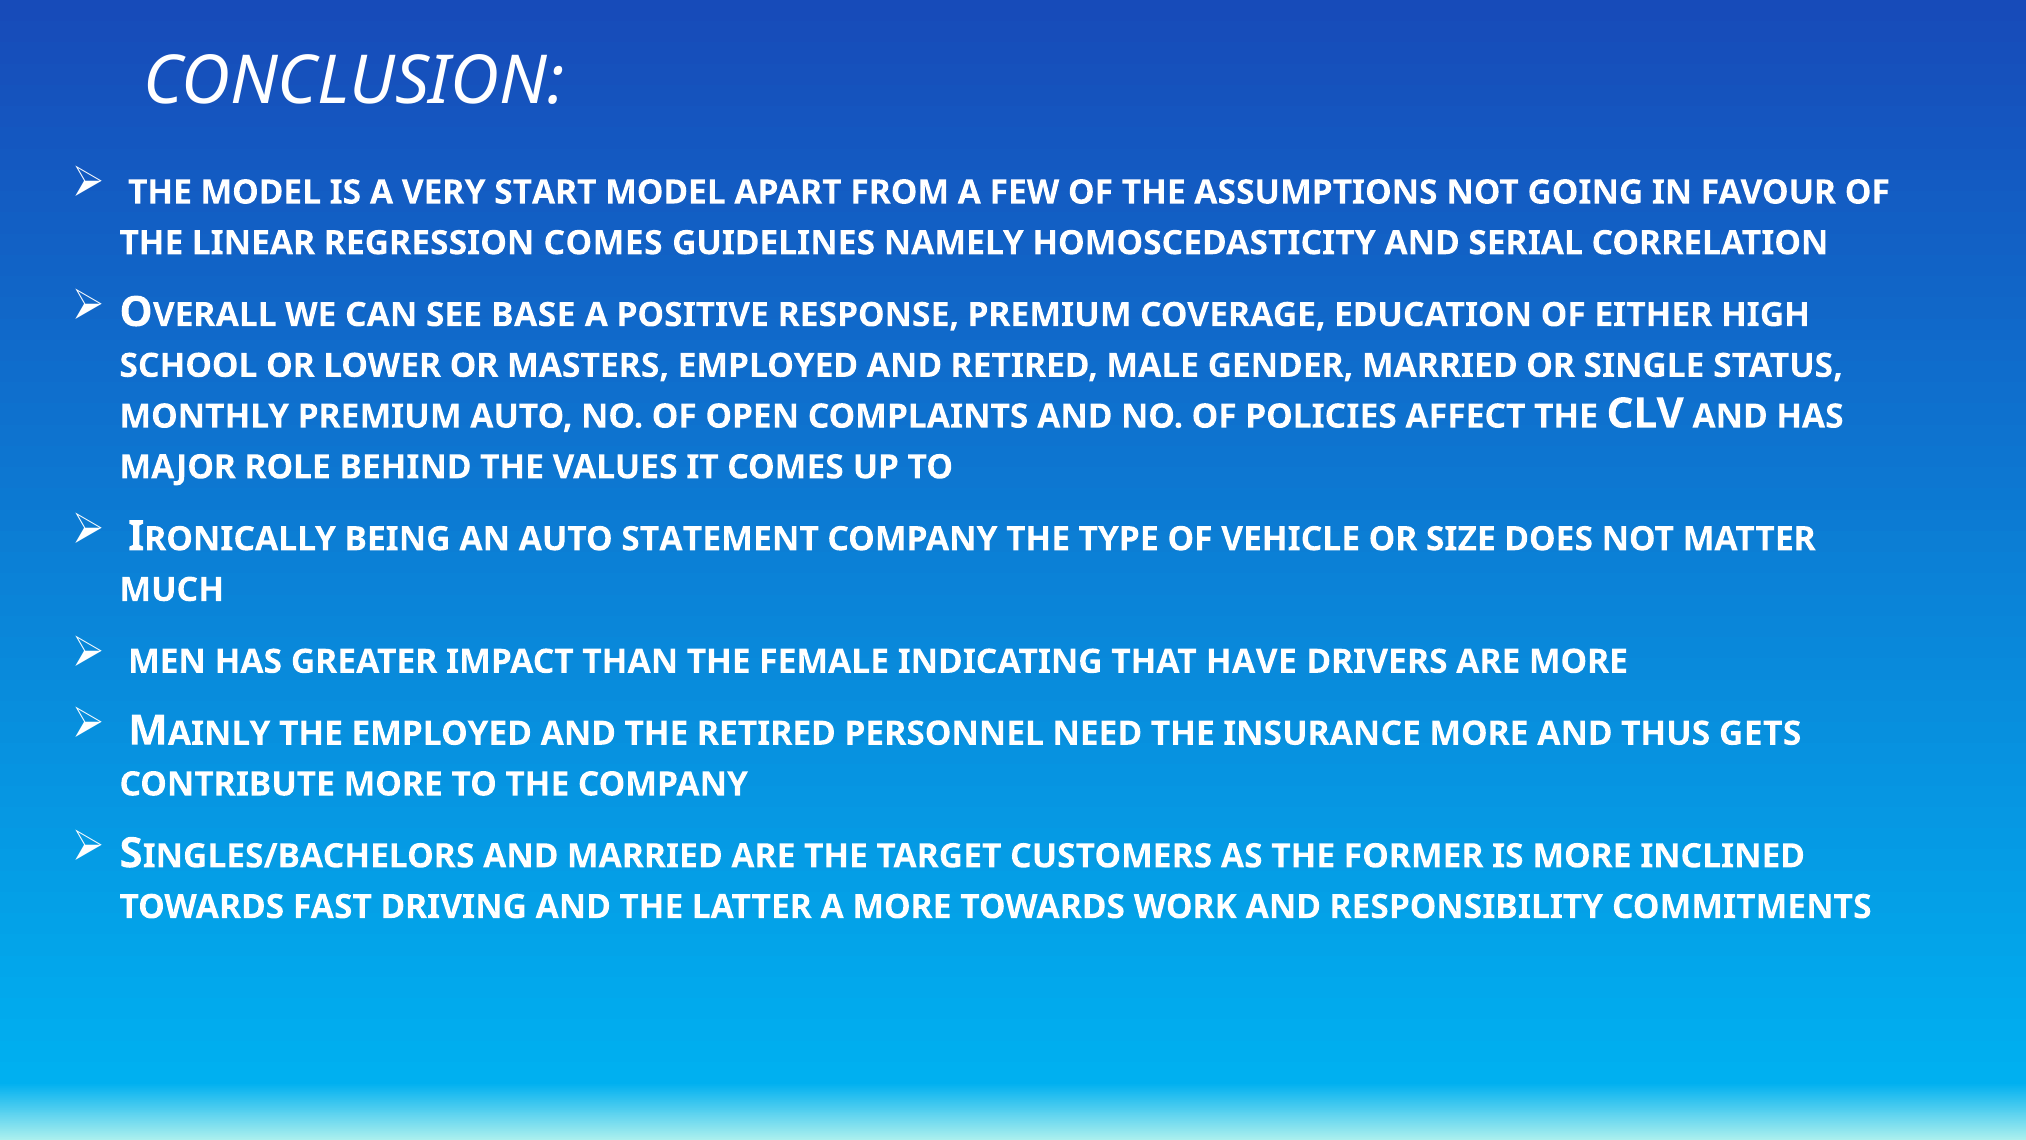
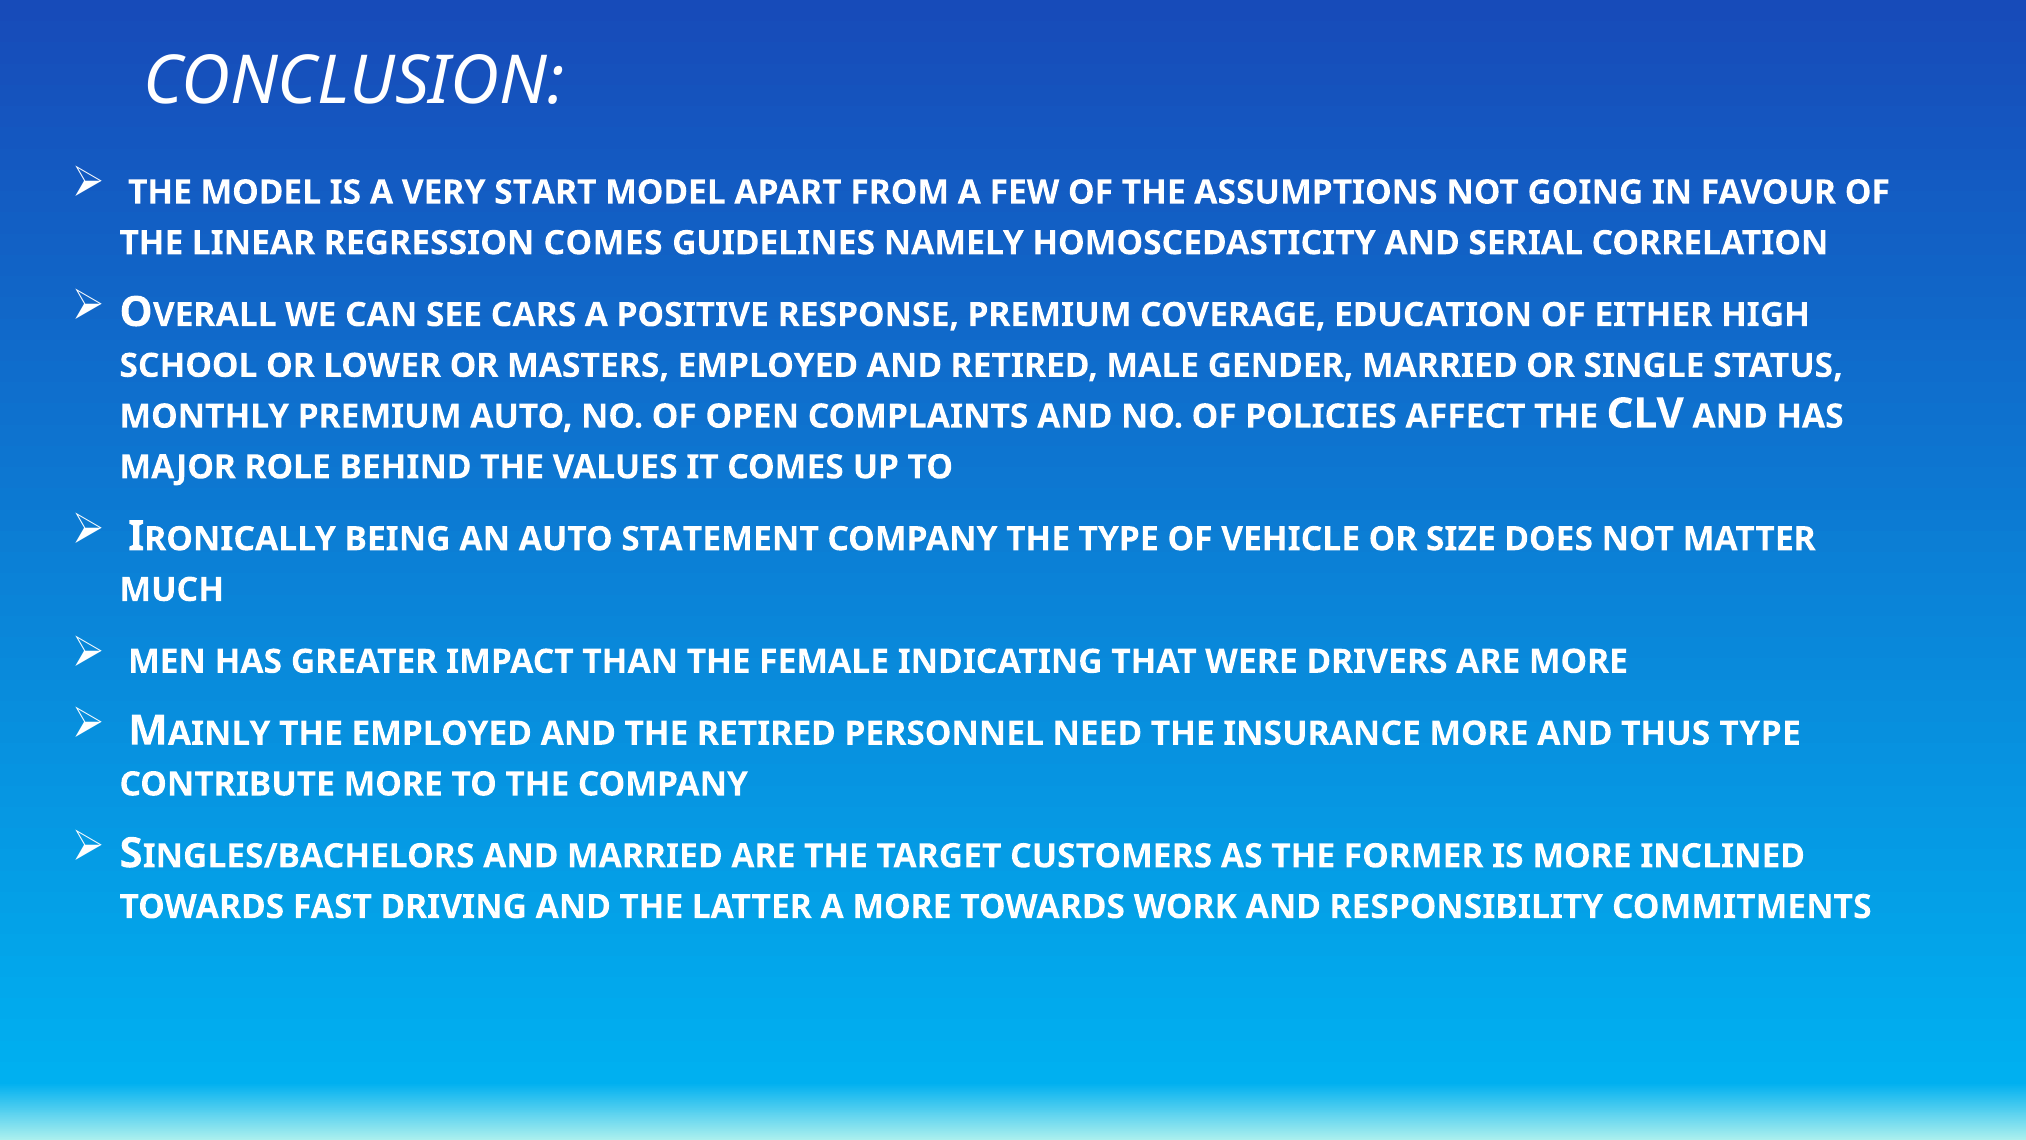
BASE: BASE -> CARS
HAVE: HAVE -> WERE
THUS GETS: GETS -> TYPE
